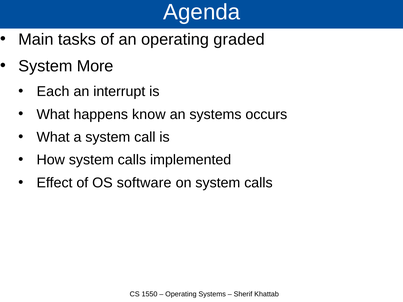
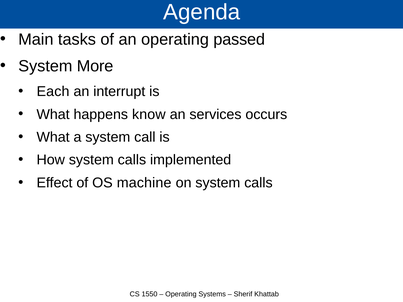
graded: graded -> passed
an systems: systems -> services
software: software -> machine
